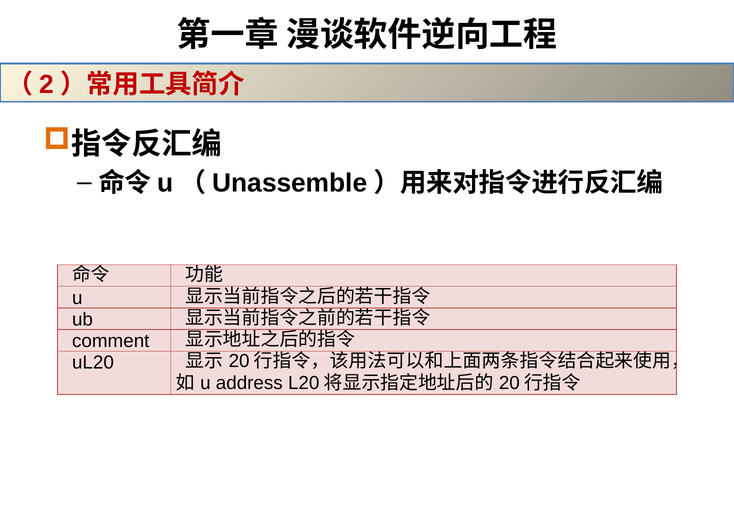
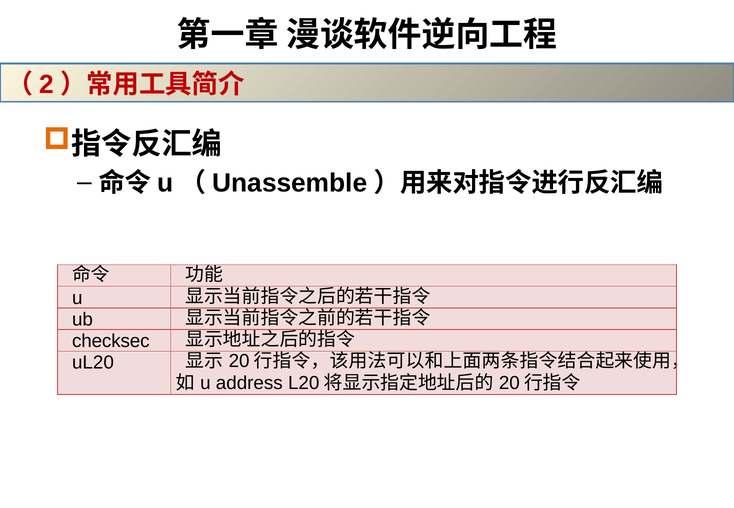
comment: comment -> checksec
